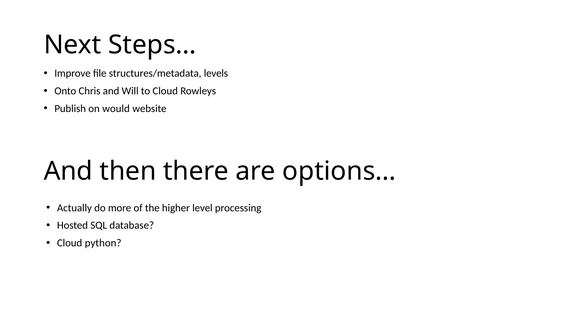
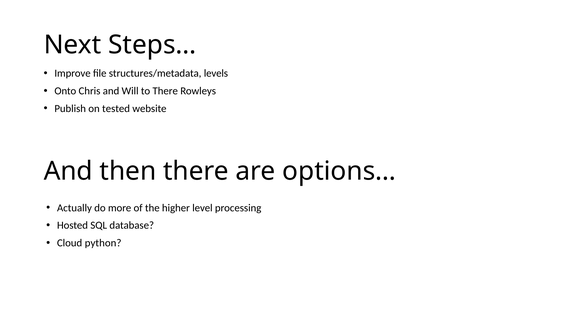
to Cloud: Cloud -> There
would: would -> tested
